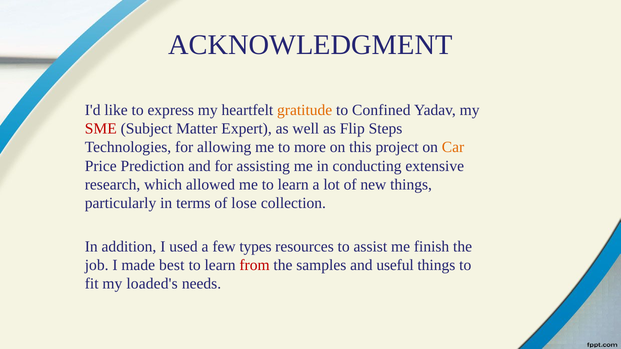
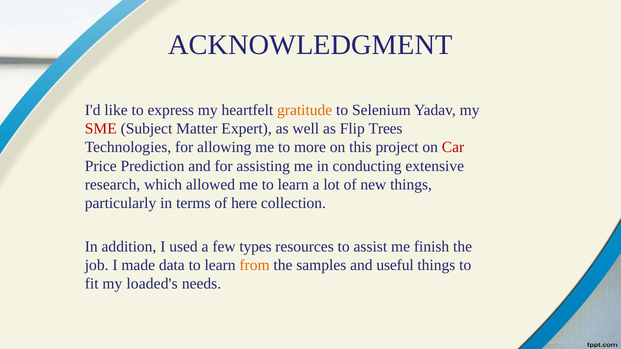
Confined: Confined -> Selenium
Steps: Steps -> Trees
Car colour: orange -> red
lose: lose -> here
best: best -> data
from colour: red -> orange
